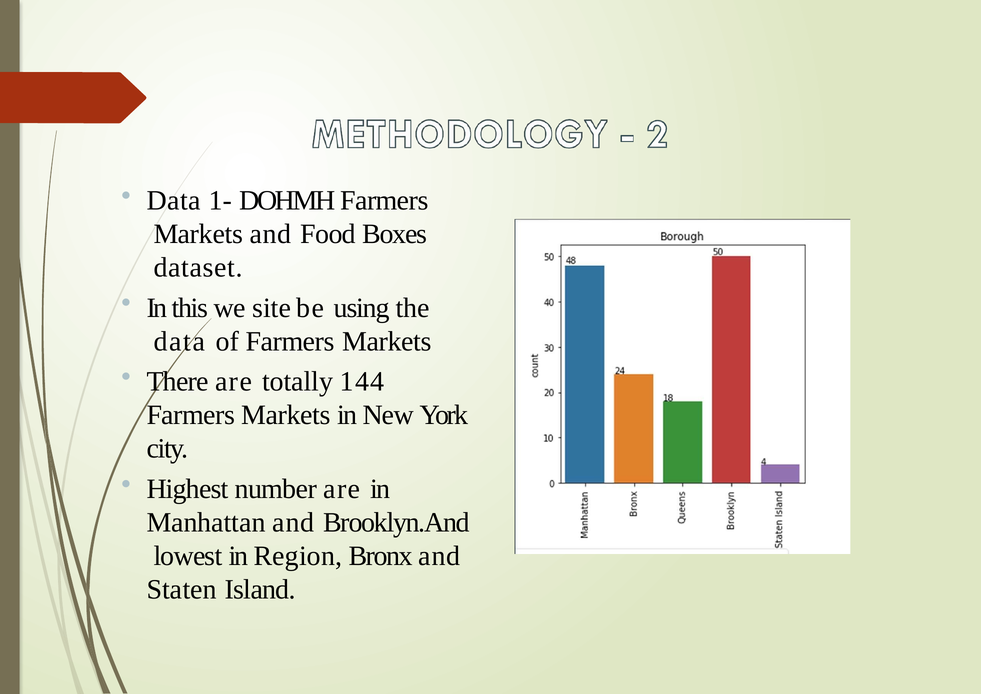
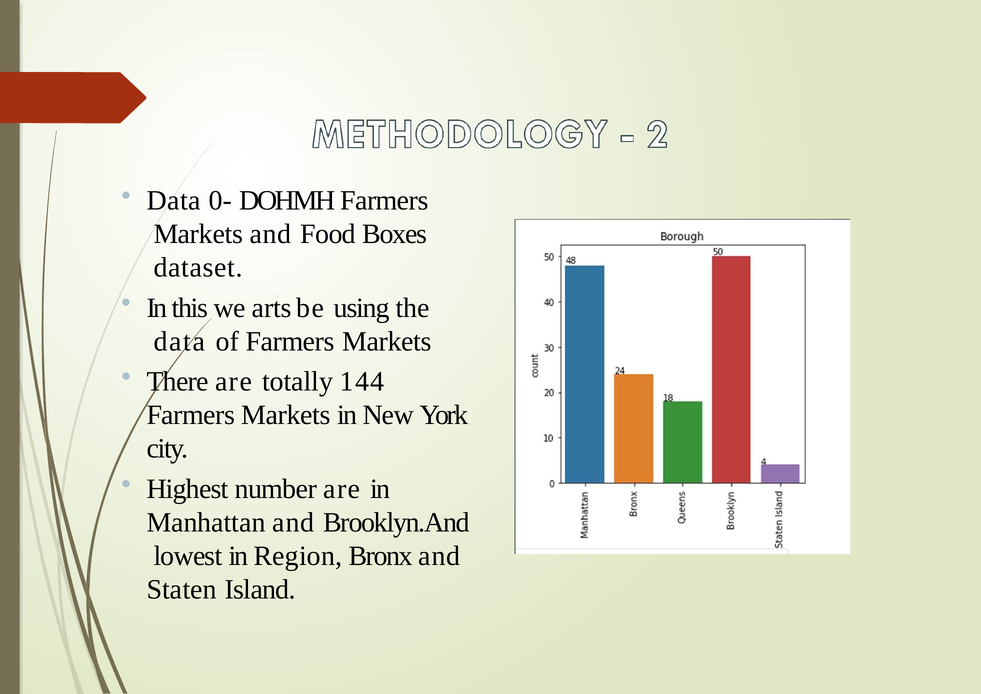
1-: 1- -> 0-
site: site -> arts
